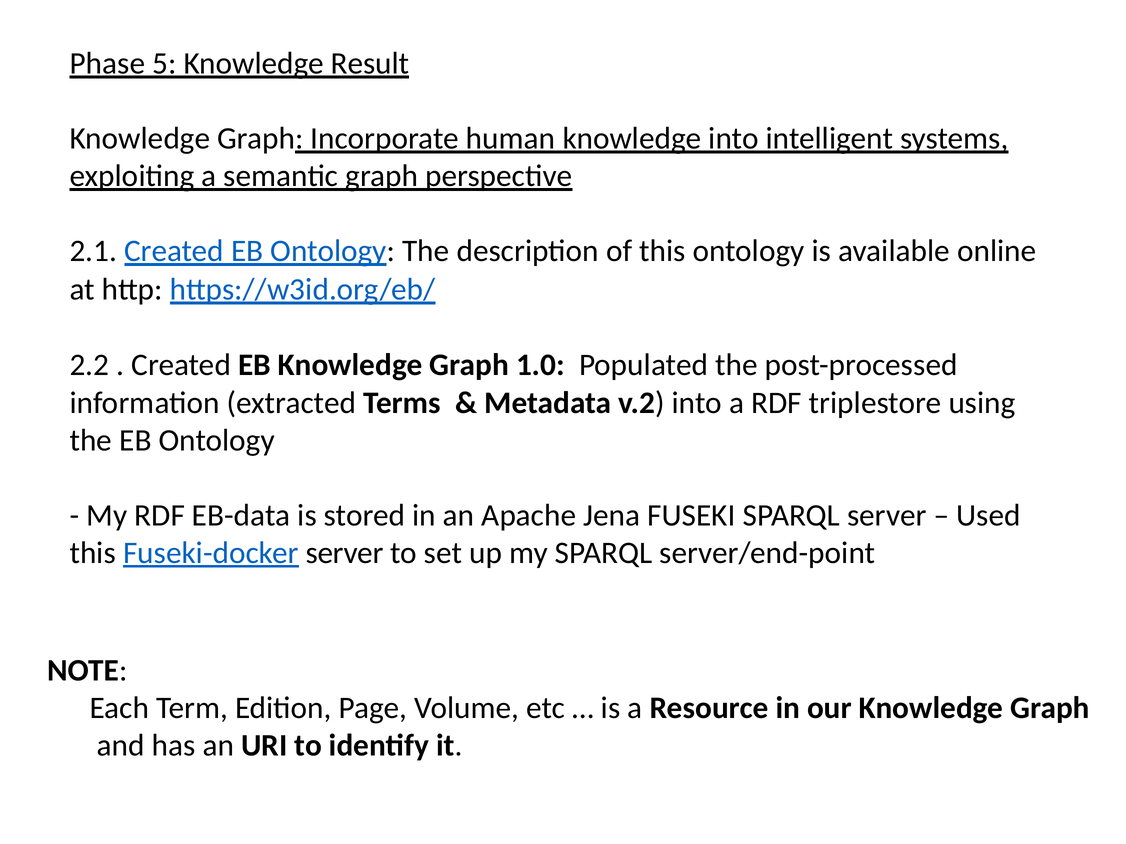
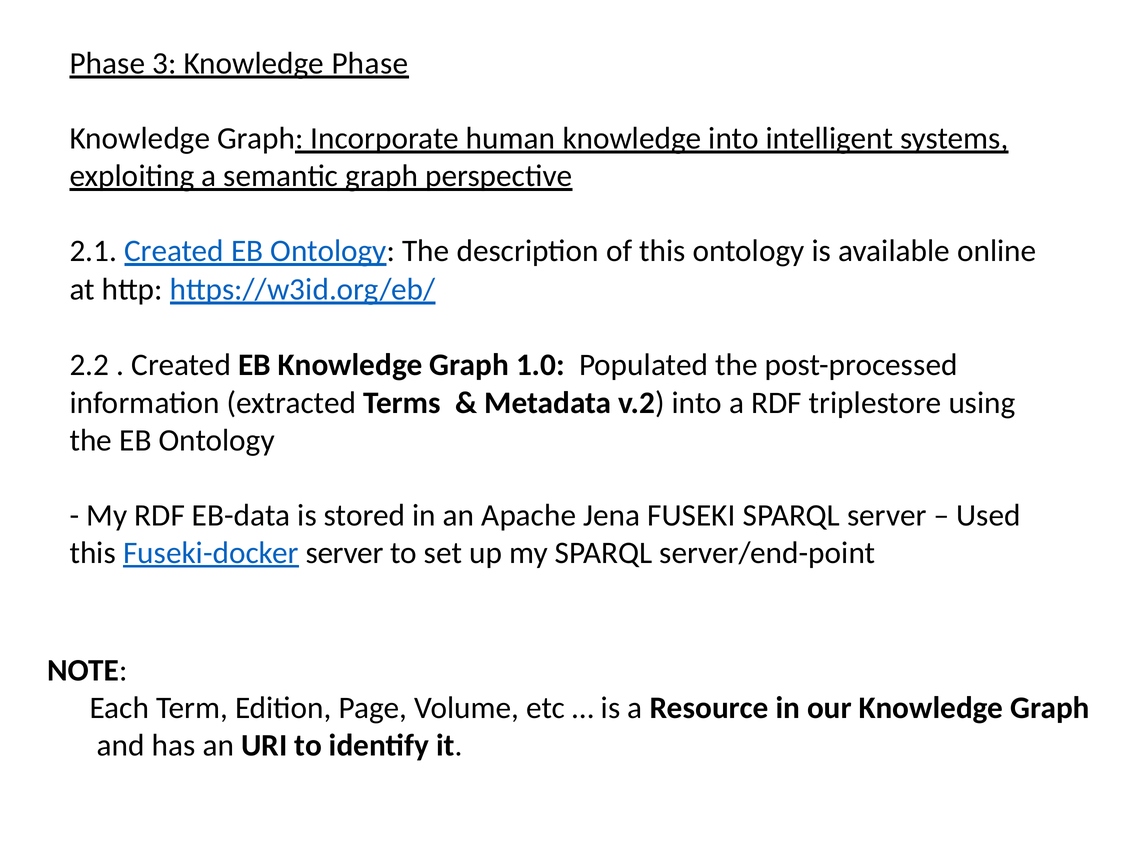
5: 5 -> 3
Knowledge Result: Result -> Phase
